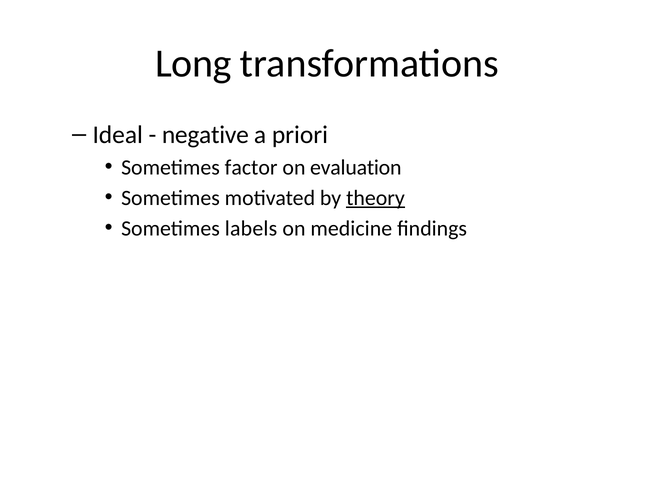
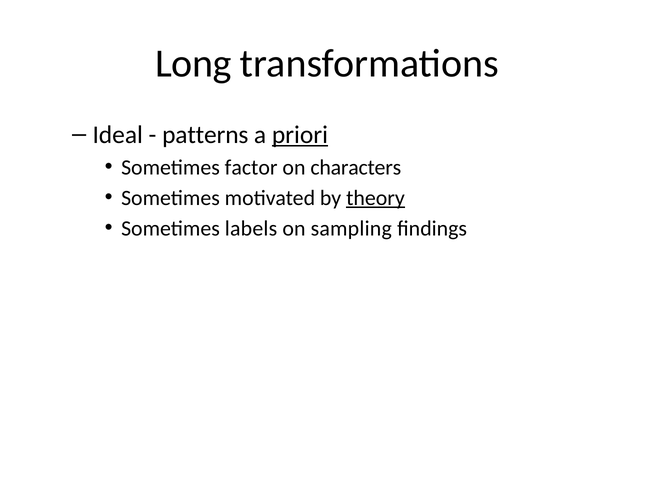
negative: negative -> patterns
priori underline: none -> present
evaluation: evaluation -> characters
medicine: medicine -> sampling
